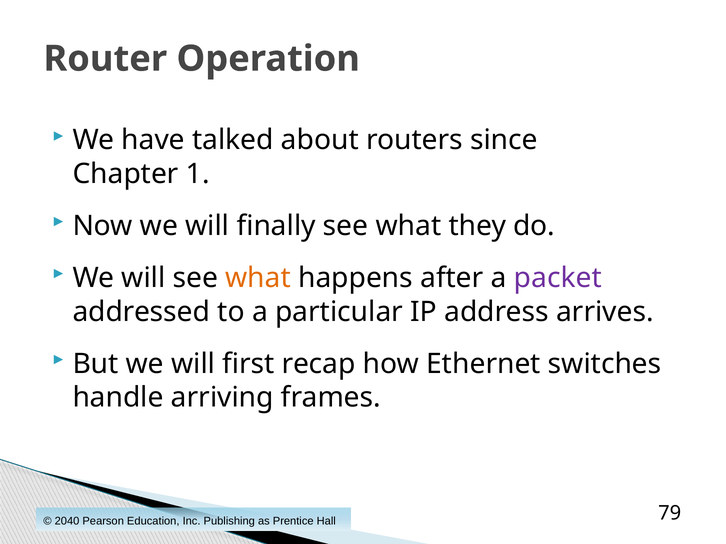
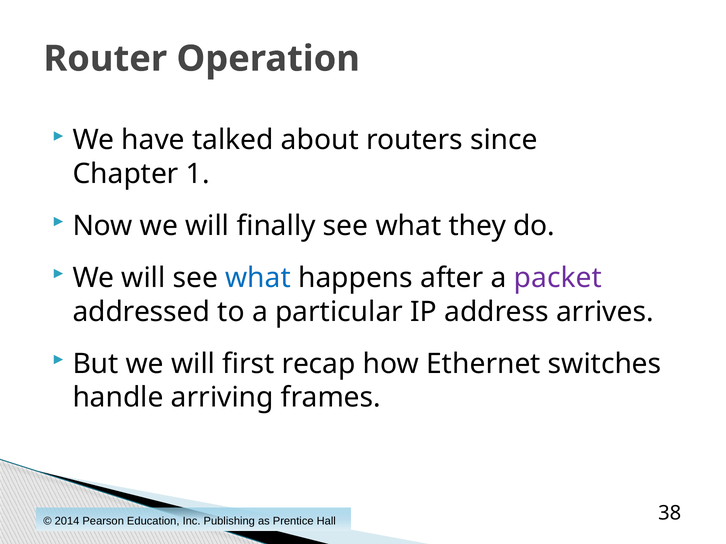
what at (258, 278) colour: orange -> blue
2040: 2040 -> 2014
79: 79 -> 38
